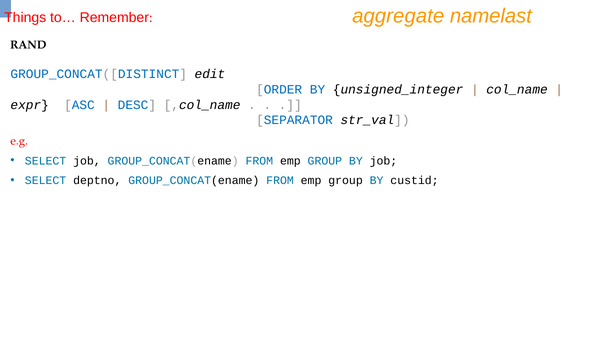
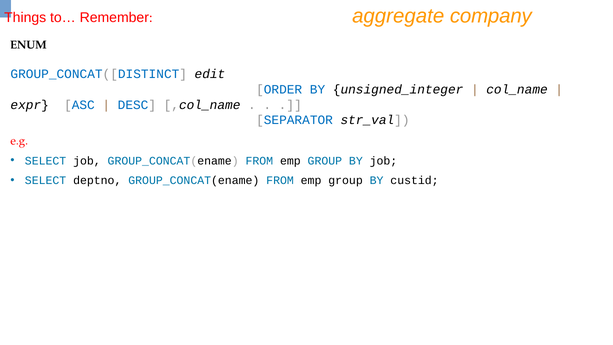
namelast: namelast -> company
RAND: RAND -> ENUM
